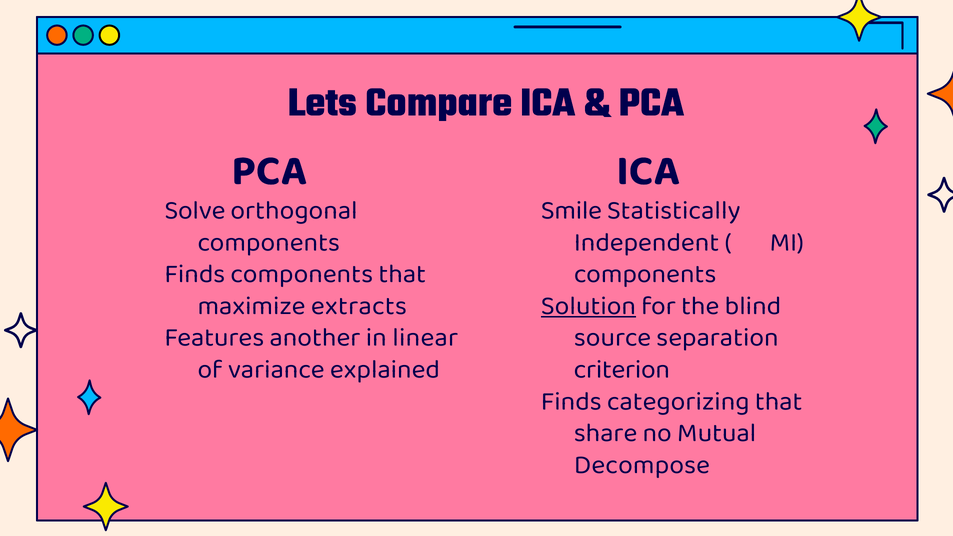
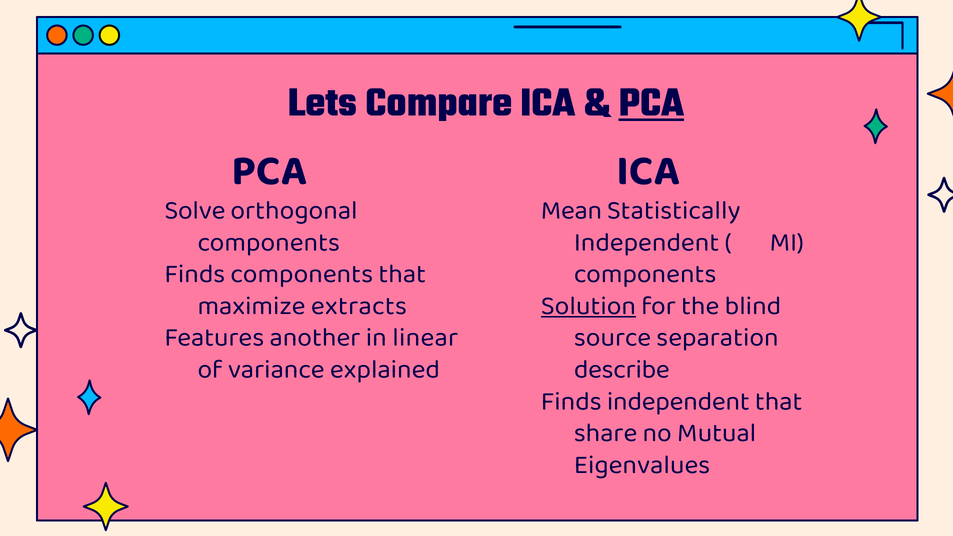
PCA at (651, 102) underline: none -> present
Smile: Smile -> Mean
criterion: criterion -> describe
Finds categorizing: categorizing -> independent
Decompose: Decompose -> Eigenvalues
